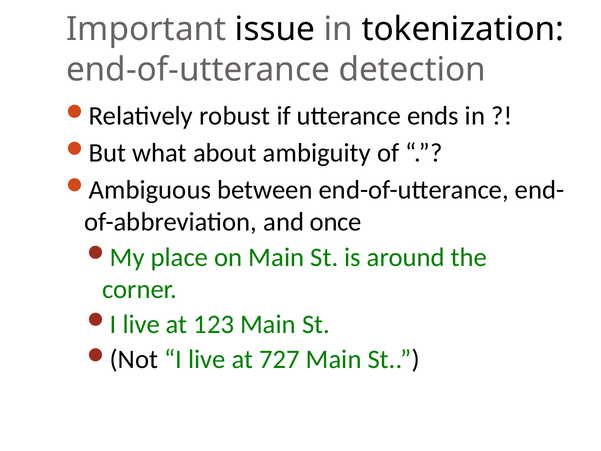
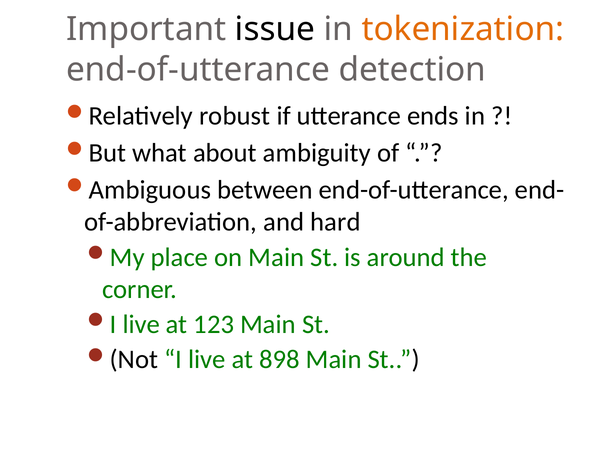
tokenization colour: black -> orange
once: once -> hard
727: 727 -> 898
